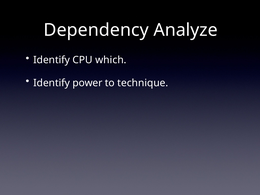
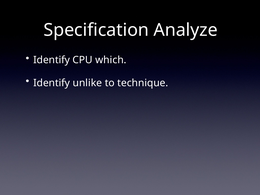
Dependency: Dependency -> Specification
power: power -> unlike
